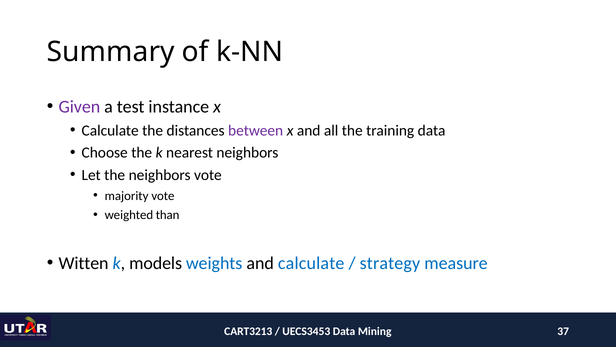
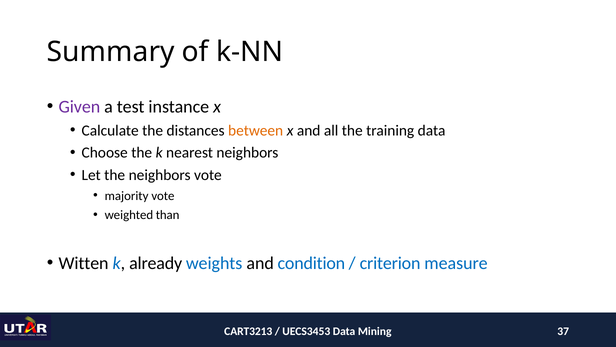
between colour: purple -> orange
models: models -> already
and calculate: calculate -> condition
strategy: strategy -> criterion
